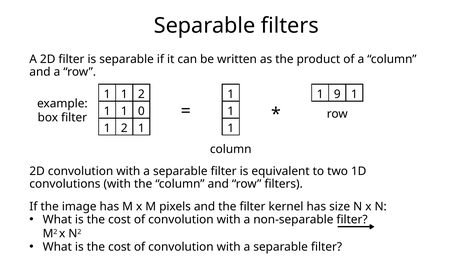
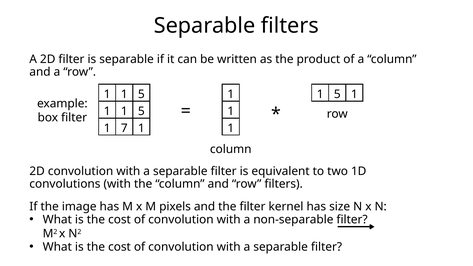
2 at (141, 94): 2 -> 5
9 at (337, 94): 9 -> 5
0 at (141, 111): 0 -> 5
2 at (124, 128): 2 -> 7
